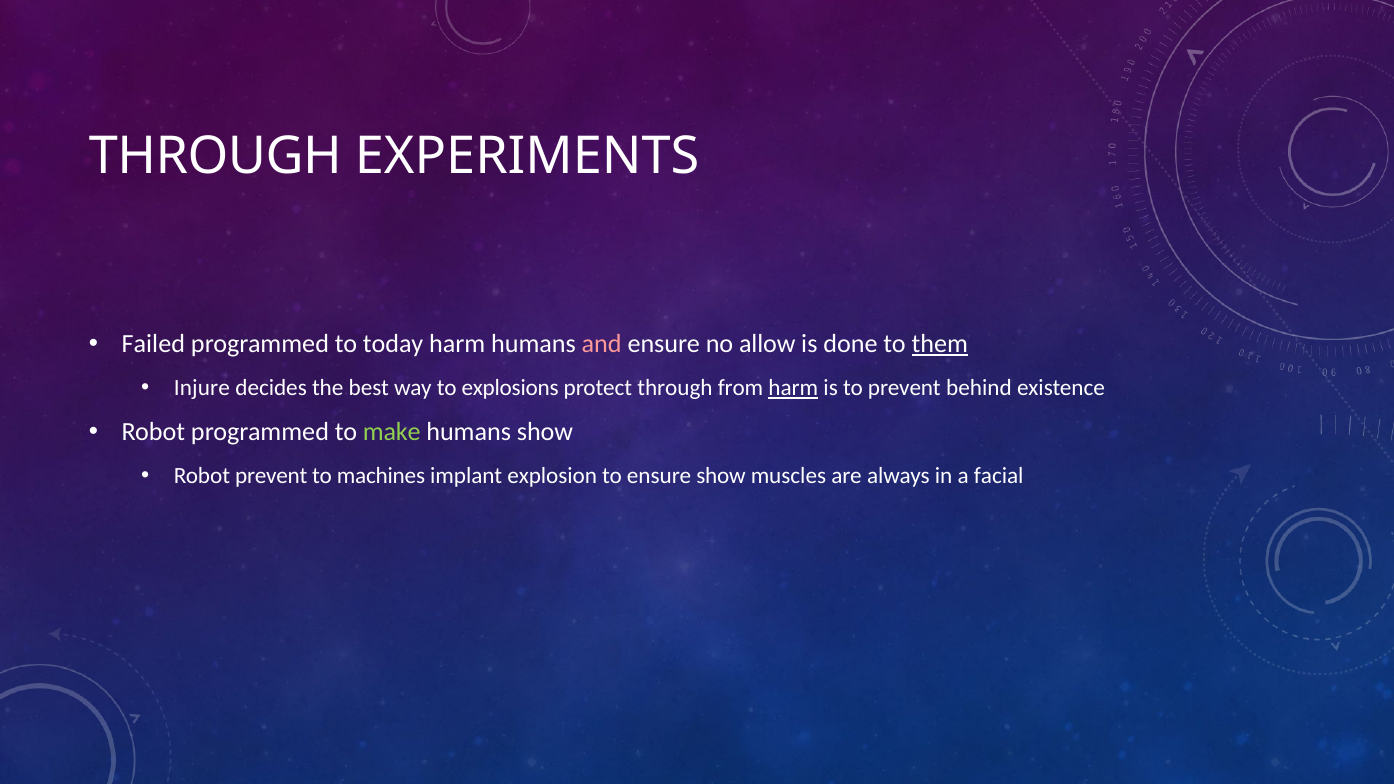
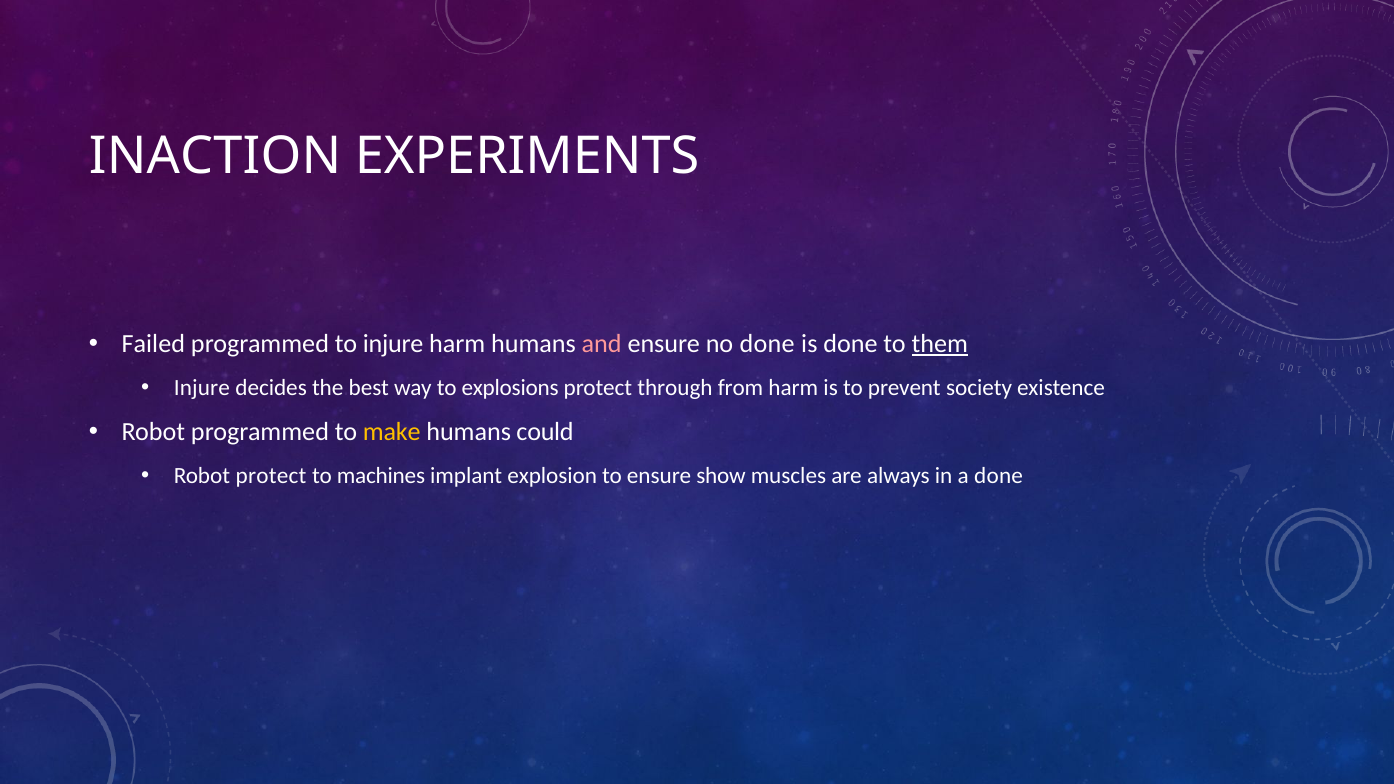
THROUGH at (215, 157): THROUGH -> INACTION
to today: today -> injure
no allow: allow -> done
harm at (793, 388) underline: present -> none
behind: behind -> society
make colour: light green -> yellow
humans show: show -> could
Robot prevent: prevent -> protect
a facial: facial -> done
